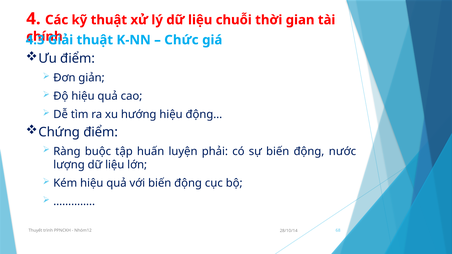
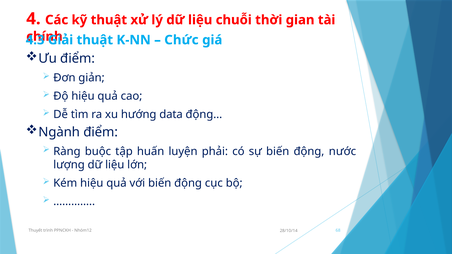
hướng hiệu: hiệu -> data
Chứng: Chứng -> Ngành
